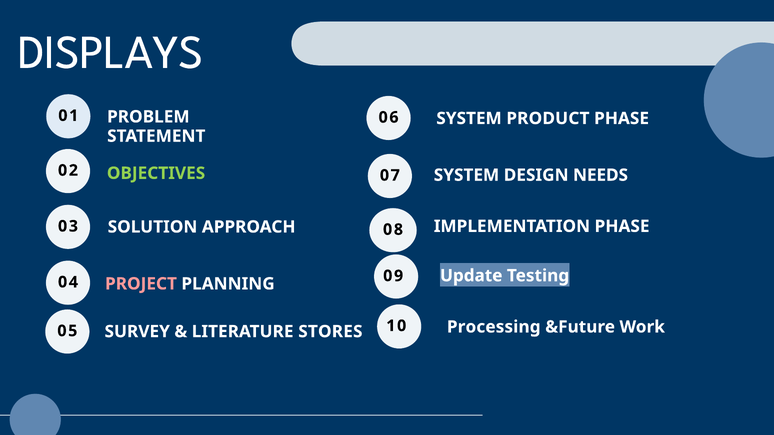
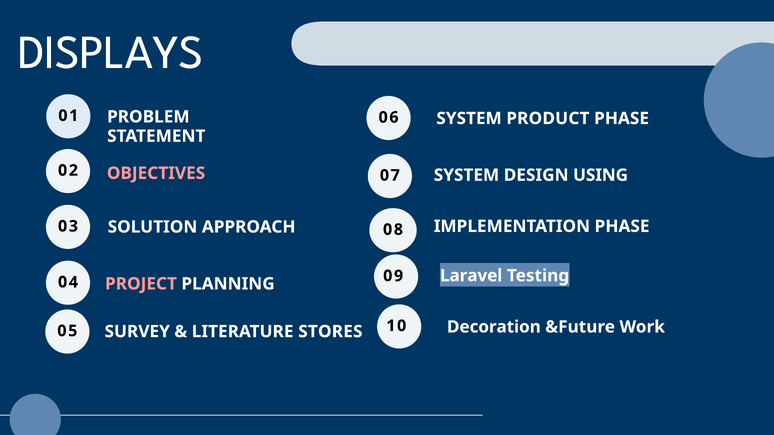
OBJECTIVES colour: light green -> pink
NEEDS: NEEDS -> USING
Update: Update -> Laravel
Processing: Processing -> Decoration
